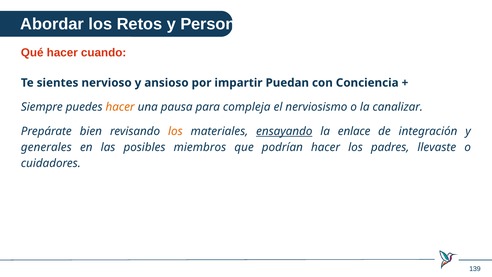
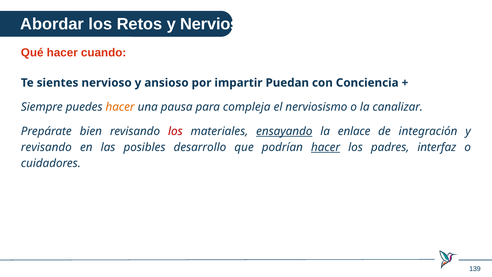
y Personal: Personal -> Nervioso
los at (175, 131) colour: orange -> red
generales at (46, 147): generales -> revisando
miembros: miembros -> desarrollo
hacer at (326, 147) underline: none -> present
llevaste: llevaste -> interfaz
